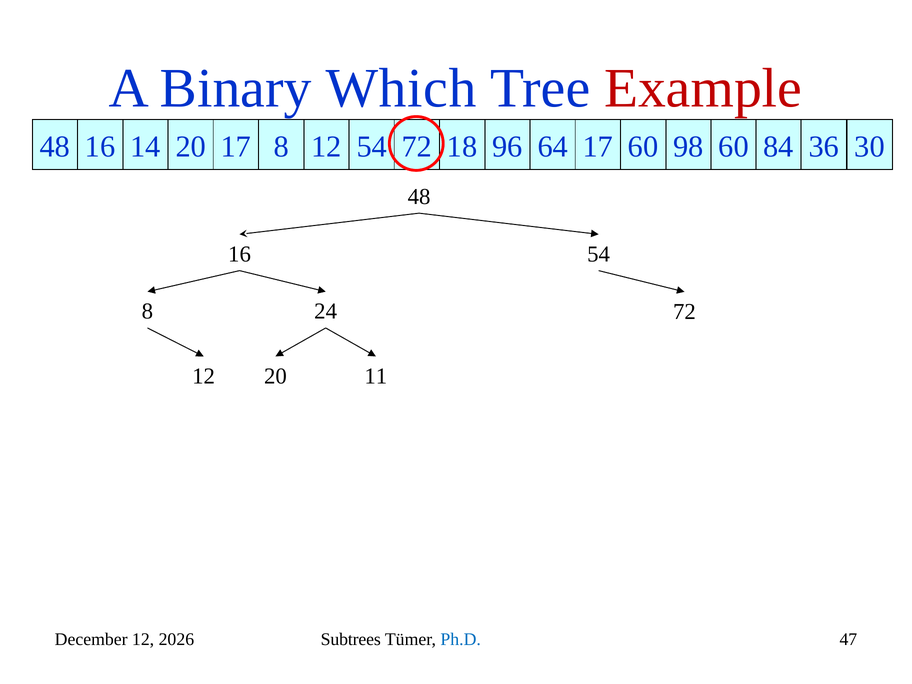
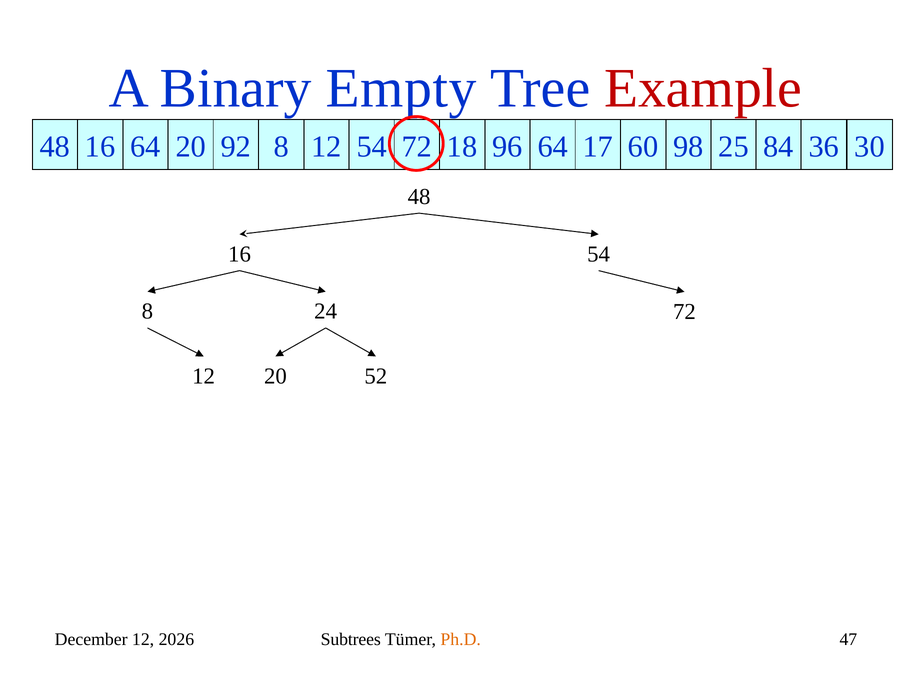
Which: Which -> Empty
16 14: 14 -> 64
20 17: 17 -> 92
98 60: 60 -> 25
11: 11 -> 52
Ph.D colour: blue -> orange
